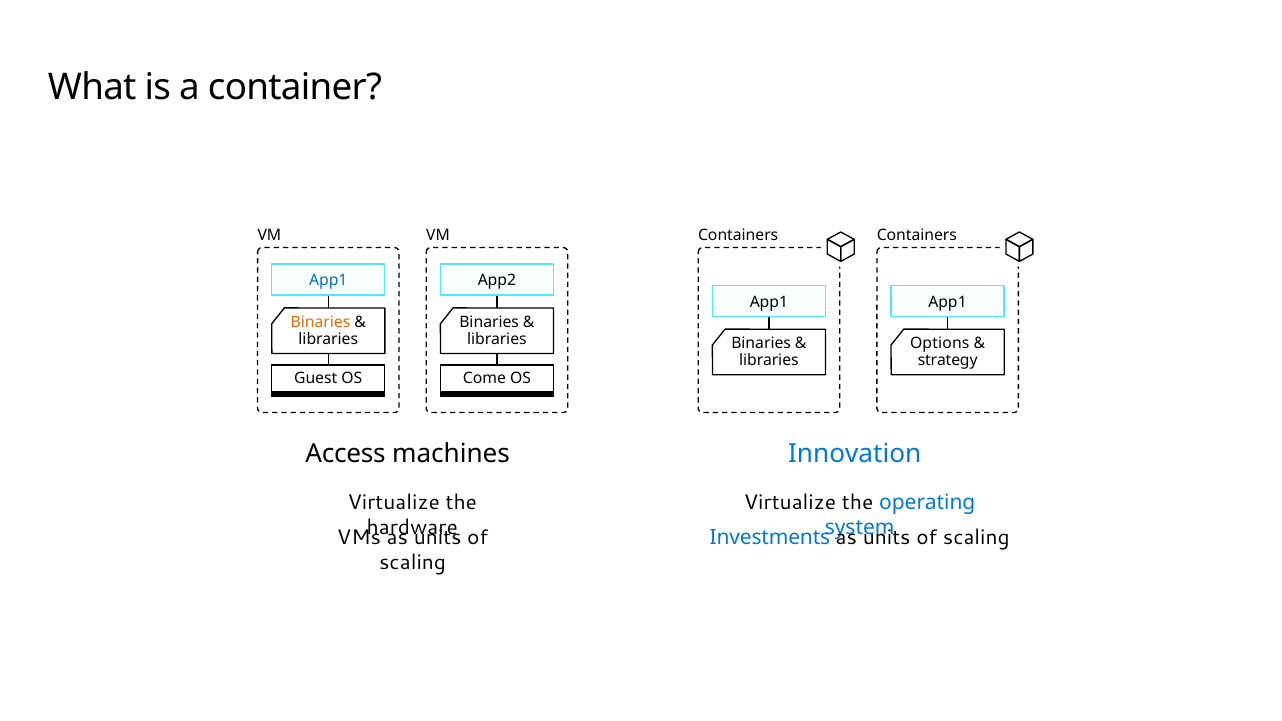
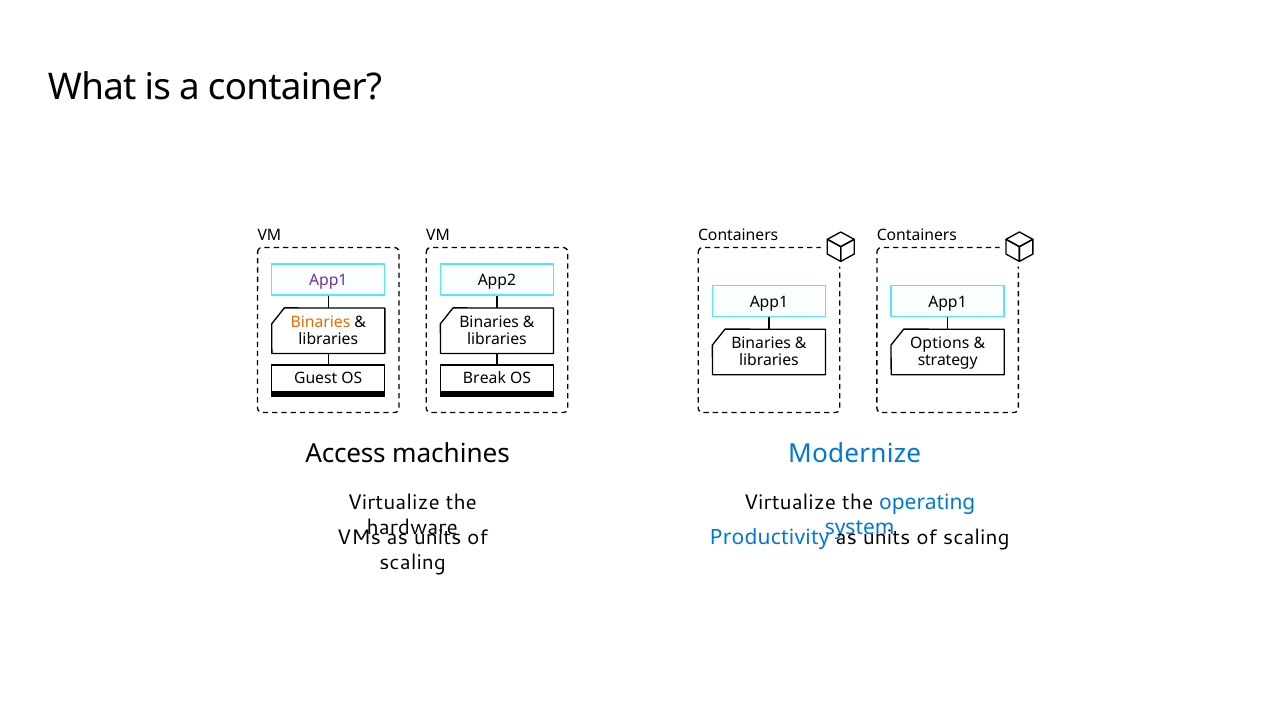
App1 at (328, 281) colour: blue -> purple
Come: Come -> Break
Innovation: Innovation -> Modernize
Investments: Investments -> Productivity
